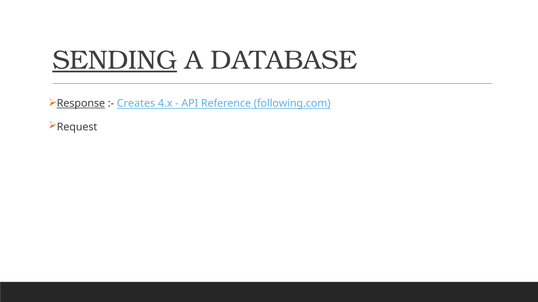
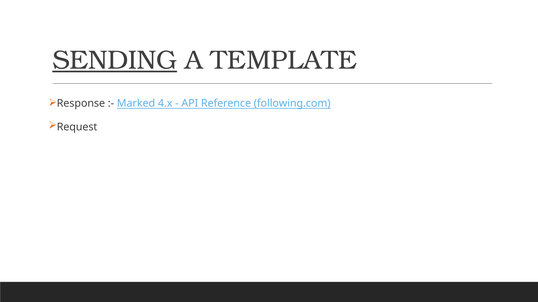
DATABASE: DATABASE -> TEMPLATE
Response underline: present -> none
Creates: Creates -> Marked
